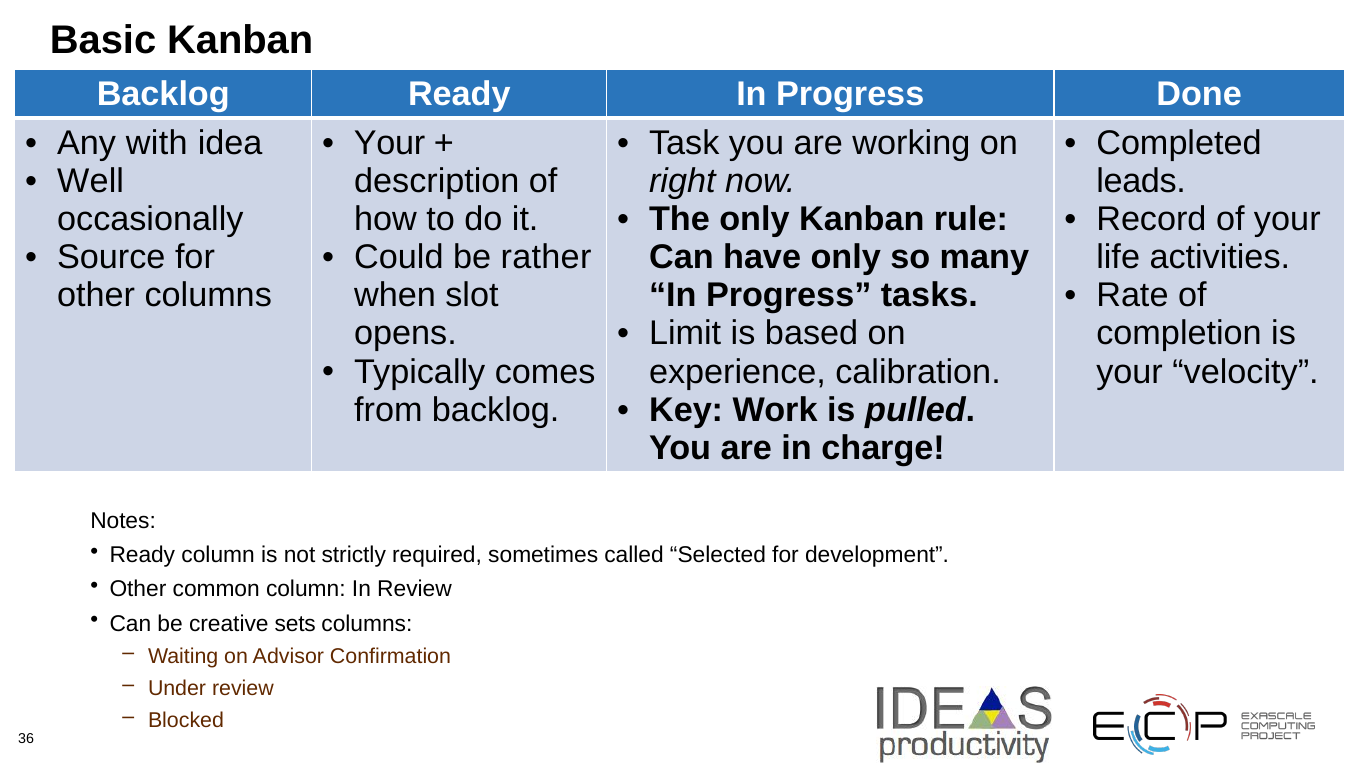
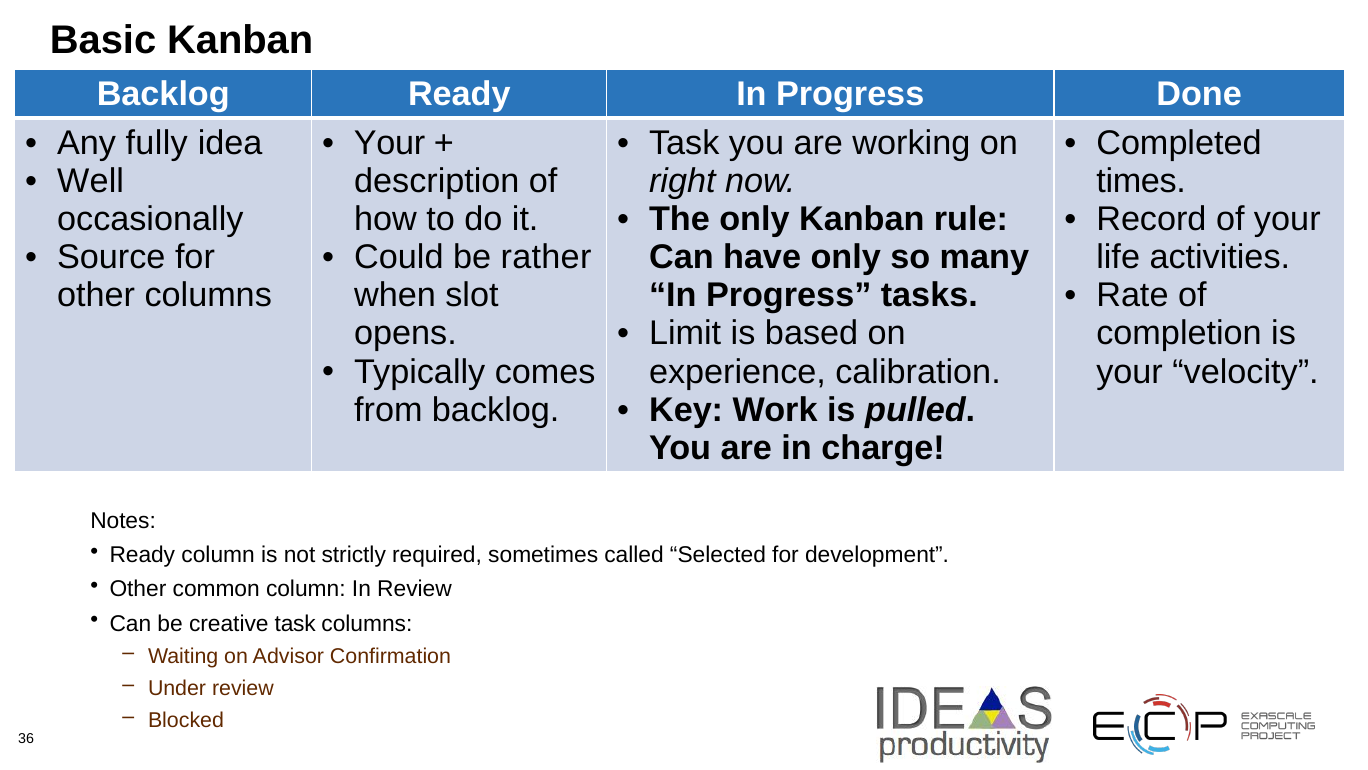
with: with -> fully
leads: leads -> times
creative sets: sets -> task
